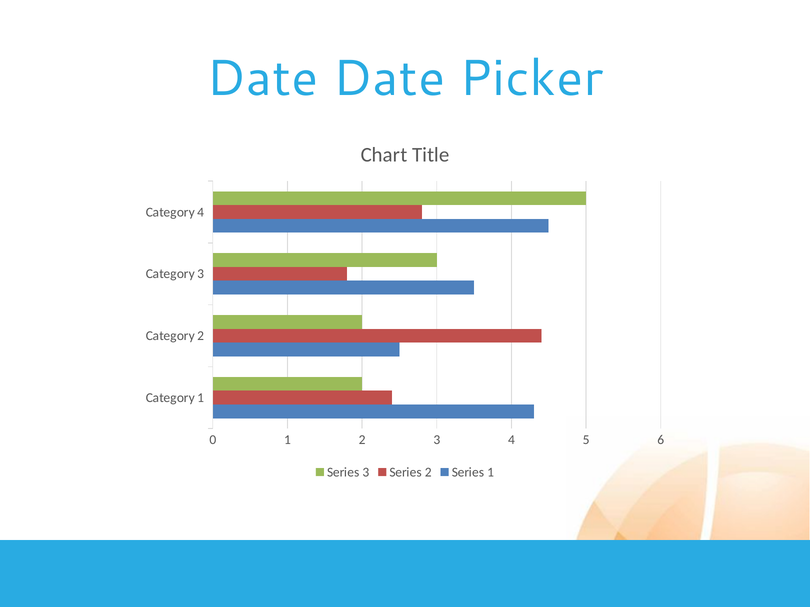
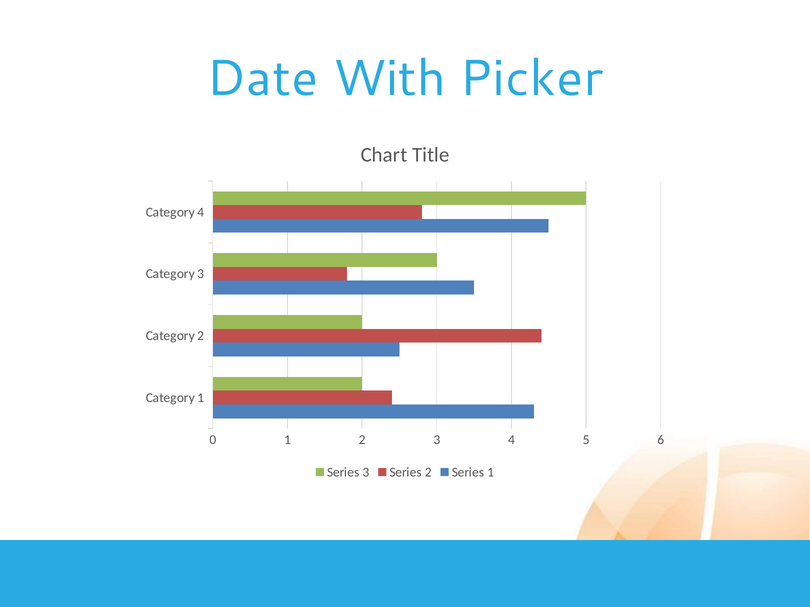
Date Date: Date -> With
